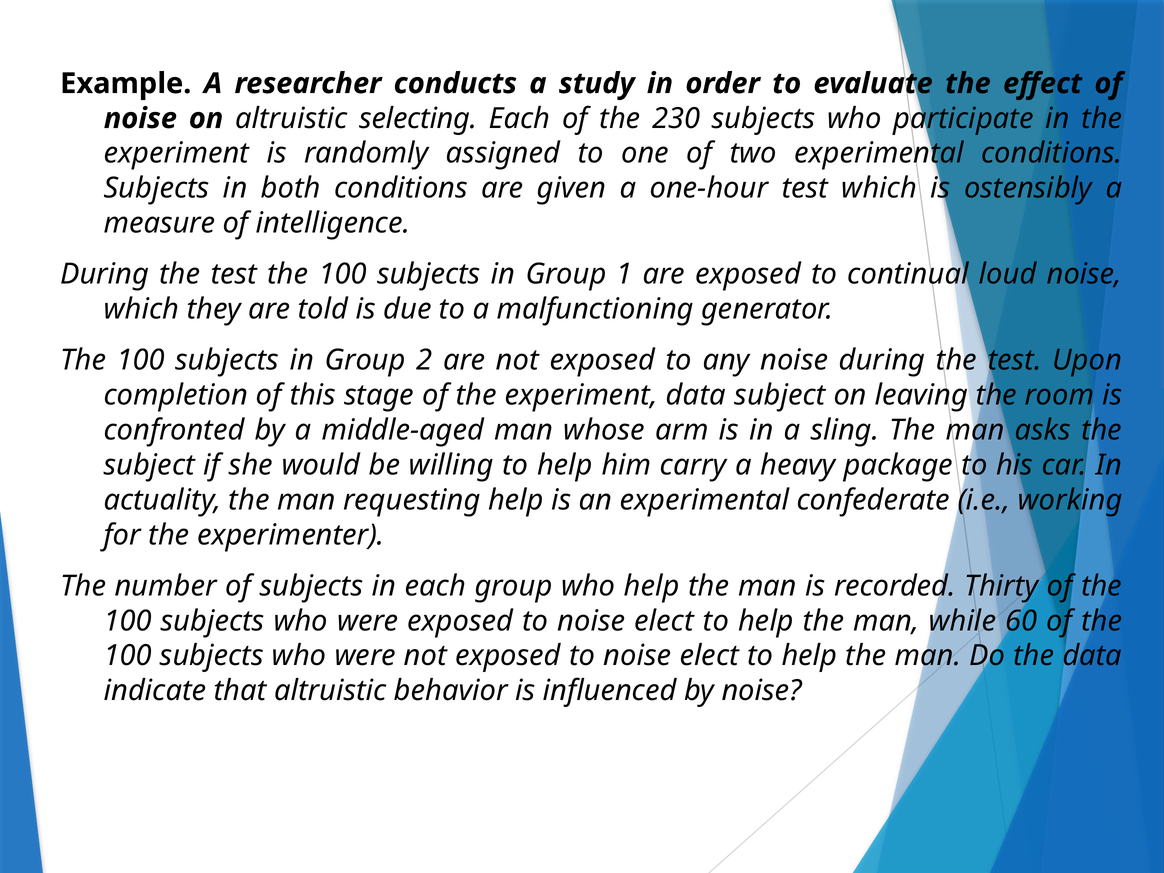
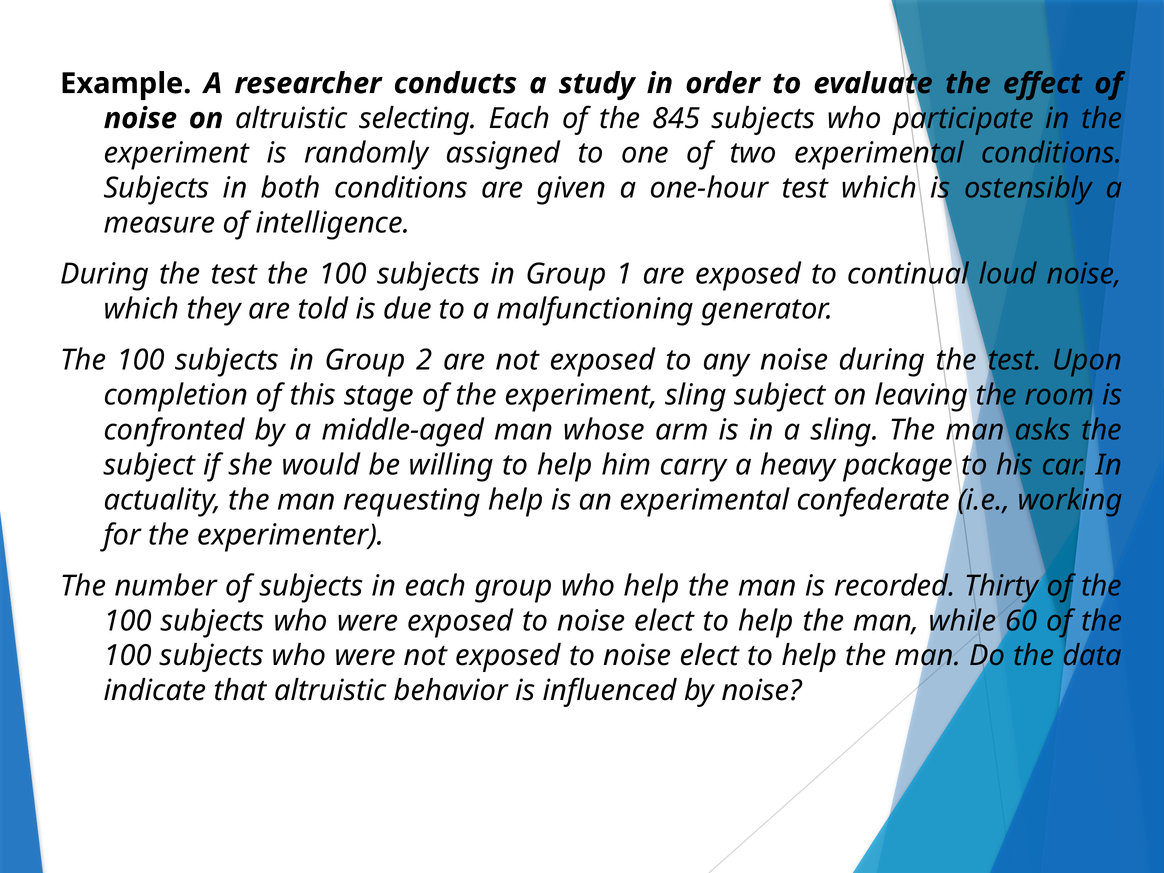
230: 230 -> 845
experiment data: data -> sling
